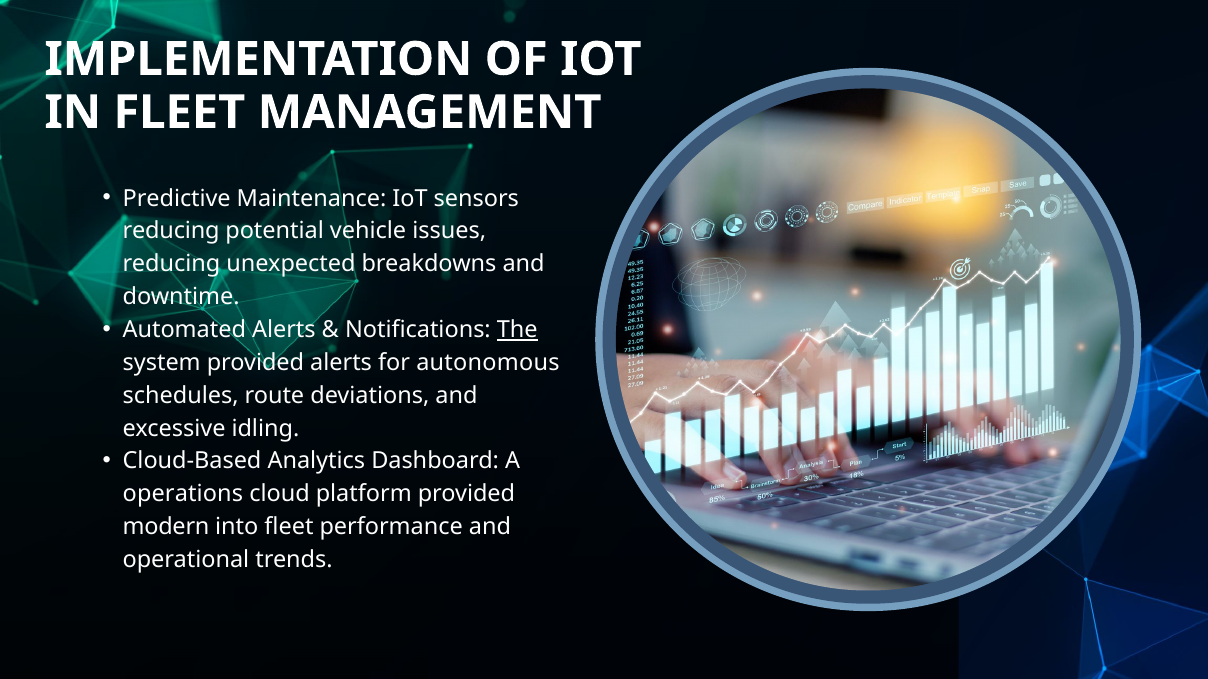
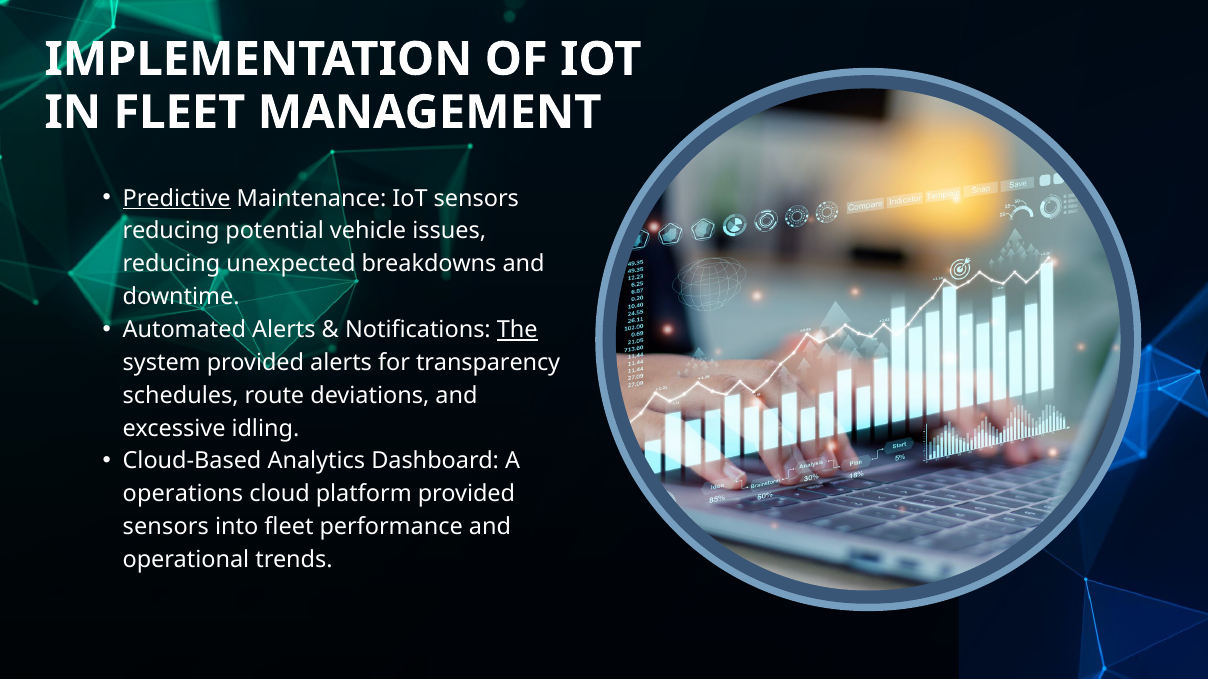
Predictive underline: none -> present
autonomous: autonomous -> transparency
modern at (166, 527): modern -> sensors
